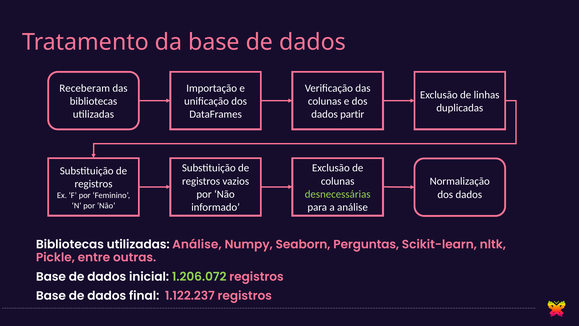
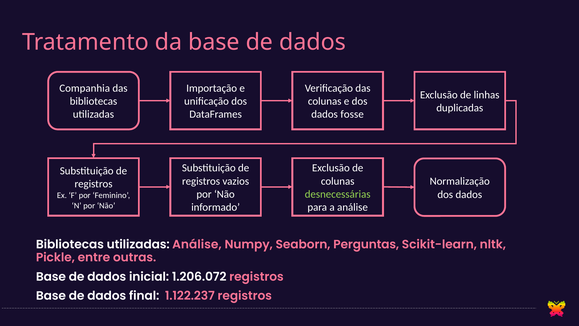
Receberam: Receberam -> Companhia
partir: partir -> fosse
1.206.072 colour: light green -> white
